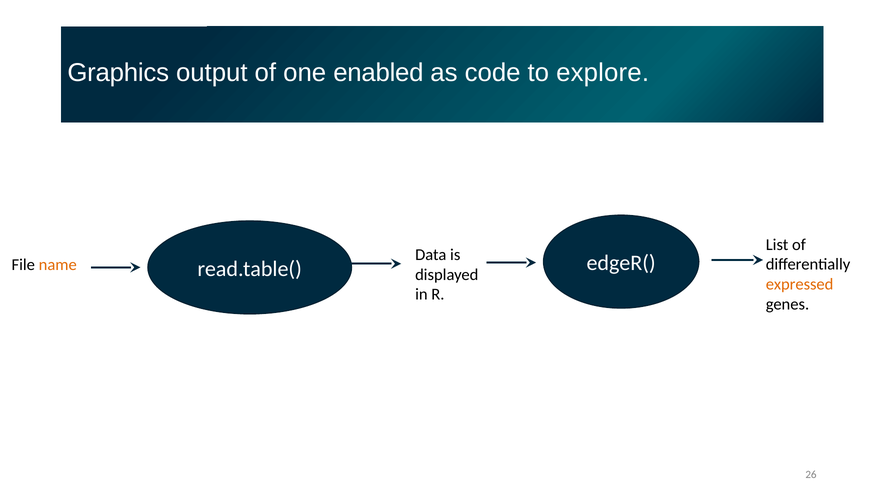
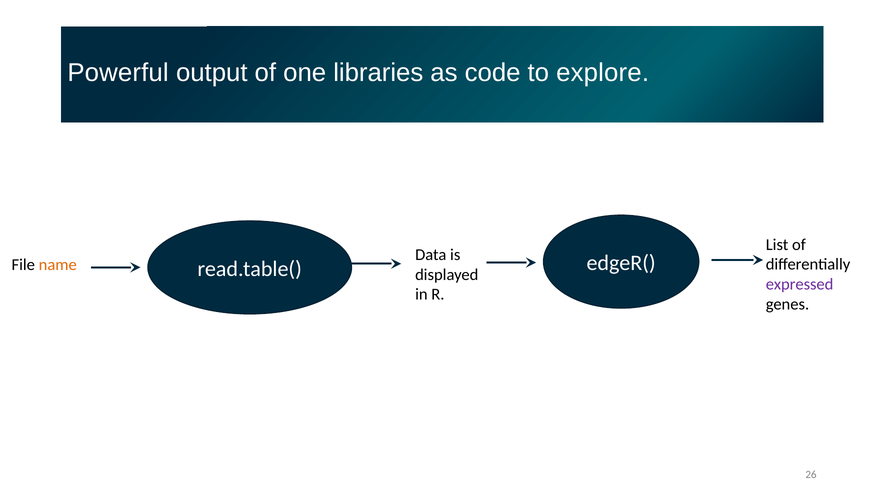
Graphics: Graphics -> Powerful
enabled: enabled -> libraries
expressed colour: orange -> purple
